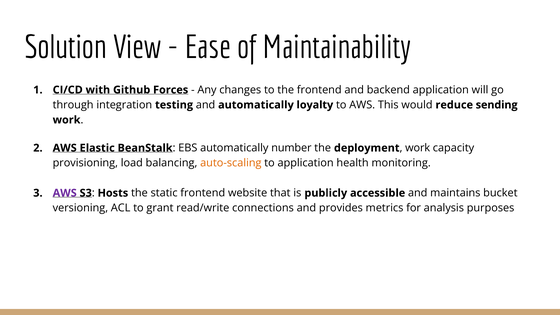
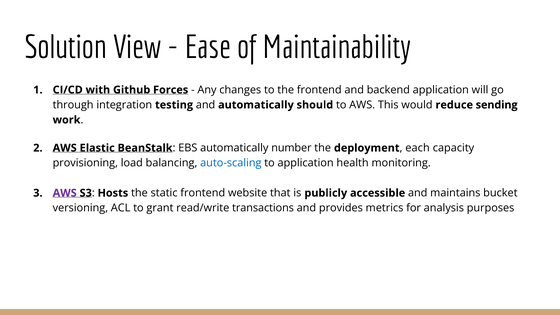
loyalty: loyalty -> should
deployment work: work -> each
auto-scaling colour: orange -> blue
connections: connections -> transactions
